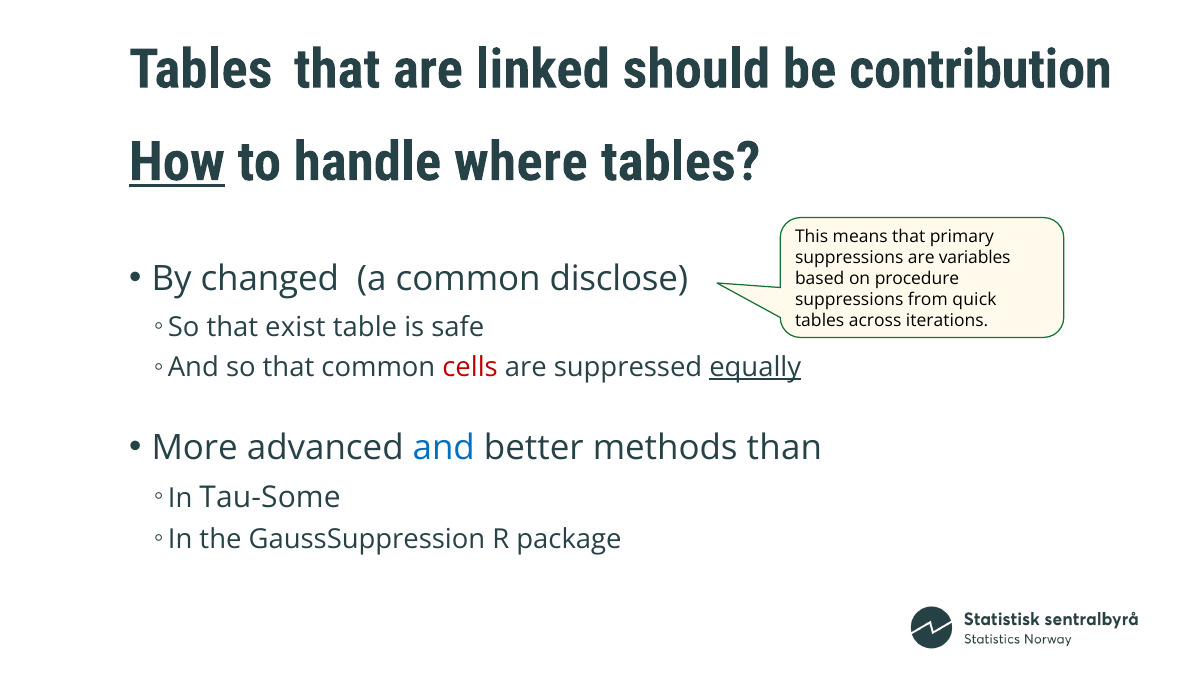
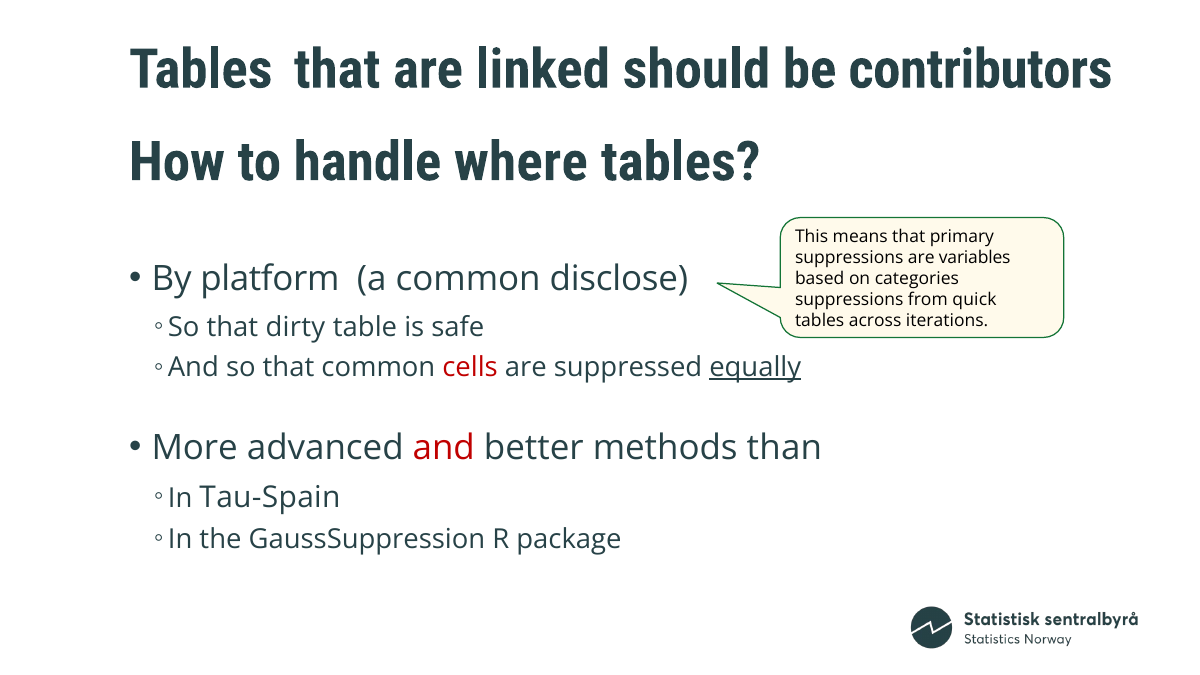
contribution: contribution -> contributors
How underline: present -> none
changed: changed -> platform
procedure: procedure -> categories
exist: exist -> dirty
and at (444, 447) colour: blue -> red
Tau-Some: Tau-Some -> Tau-Spain
